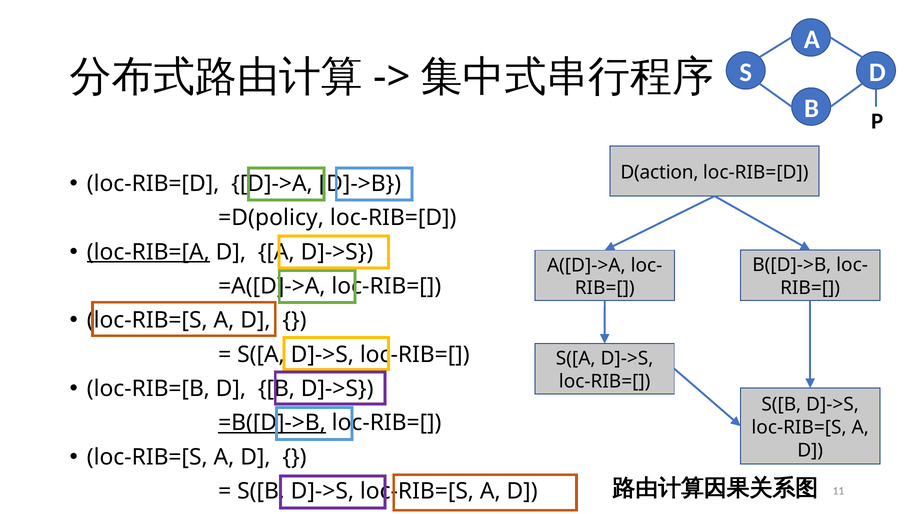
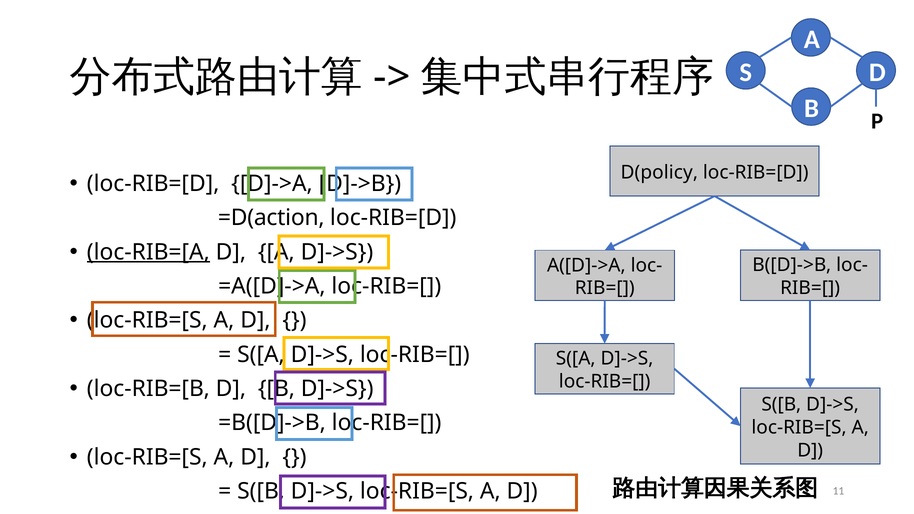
D(action: D(action -> D(policy
=D(policy: =D(policy -> =D(action
=B([D]->B underline: present -> none
